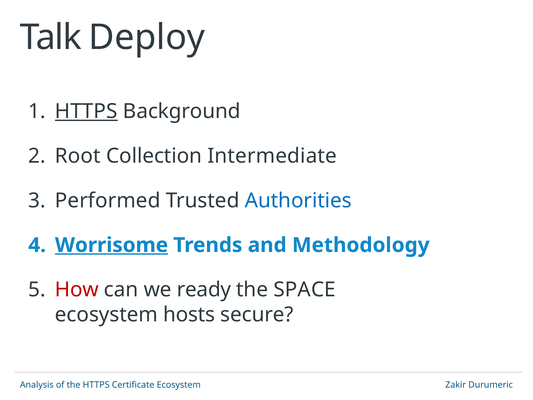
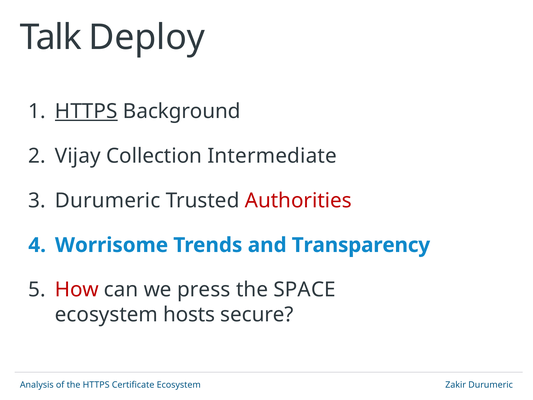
Root: Root -> Vijay
Performed at (108, 200): Performed -> Durumeric
Authorities colour: blue -> red
Worrisome underline: present -> none
Methodology: Methodology -> Transparency
ready: ready -> press
